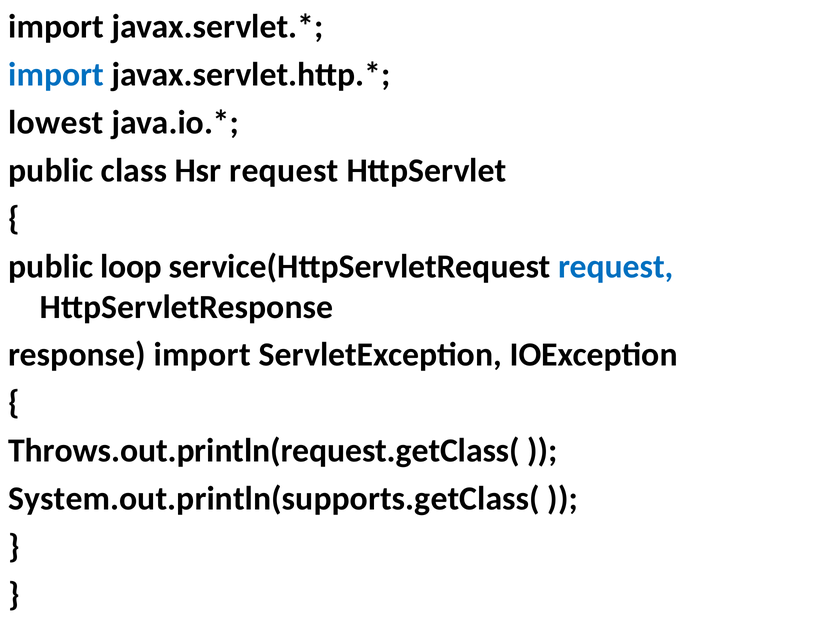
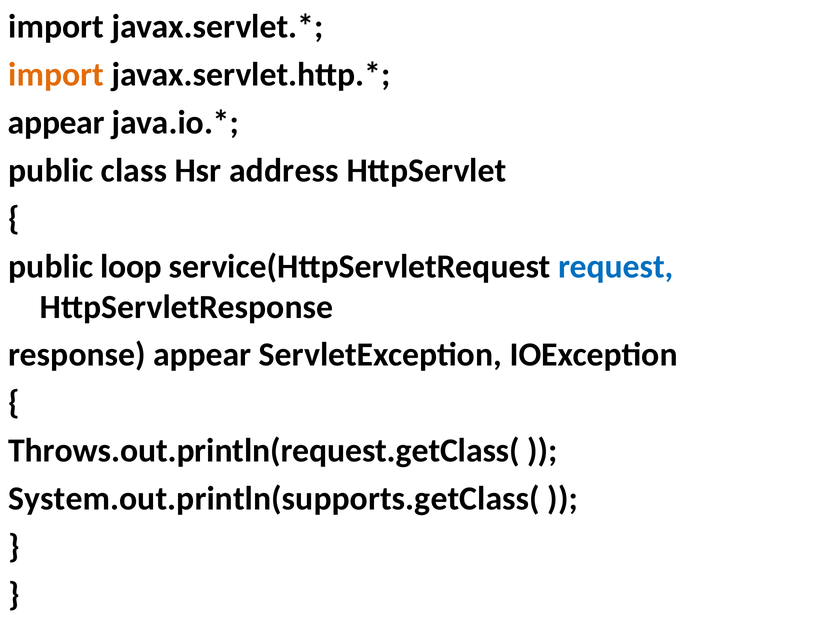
import at (56, 75) colour: blue -> orange
lowest at (56, 123): lowest -> appear
Hsr request: request -> address
response import: import -> appear
